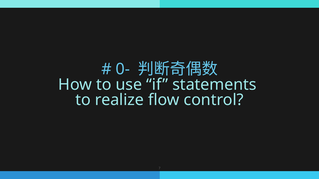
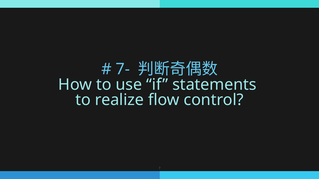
0-: 0- -> 7-
